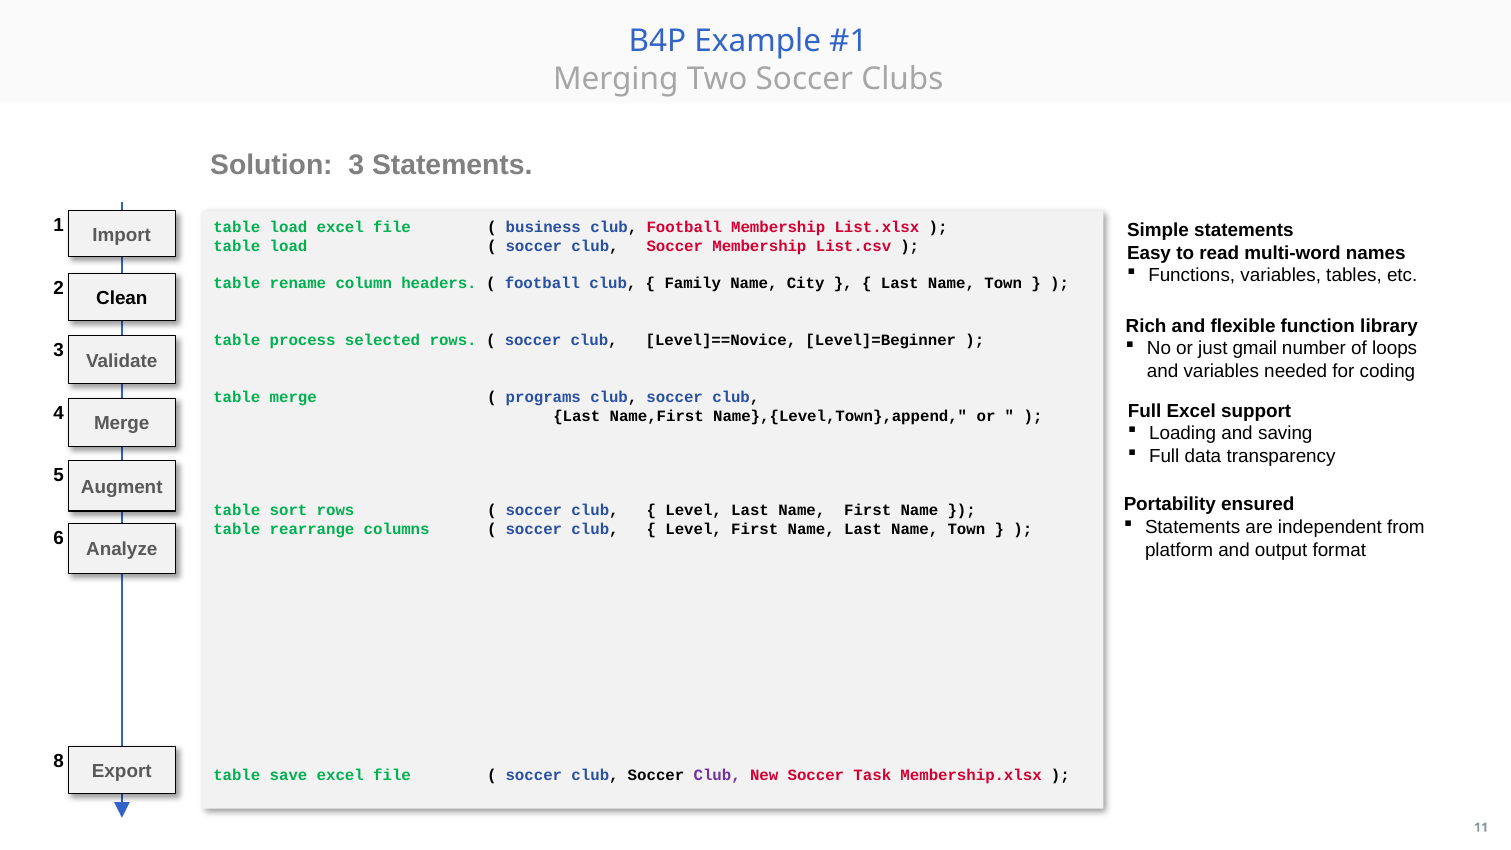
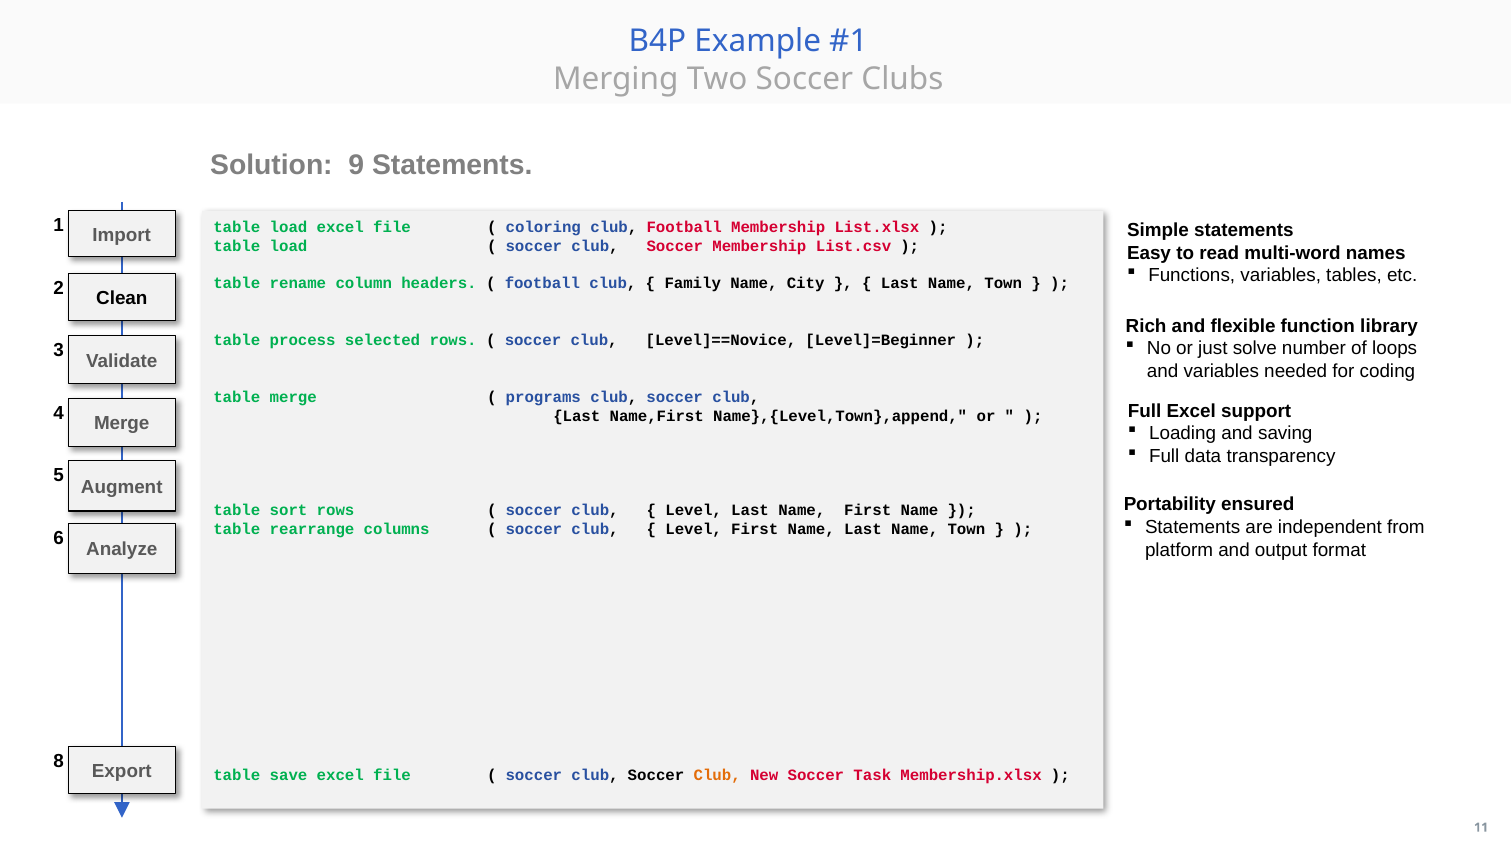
Solution 3: 3 -> 9
business: business -> coloring
gmail: gmail -> solve
Club at (717, 775) colour: purple -> orange
